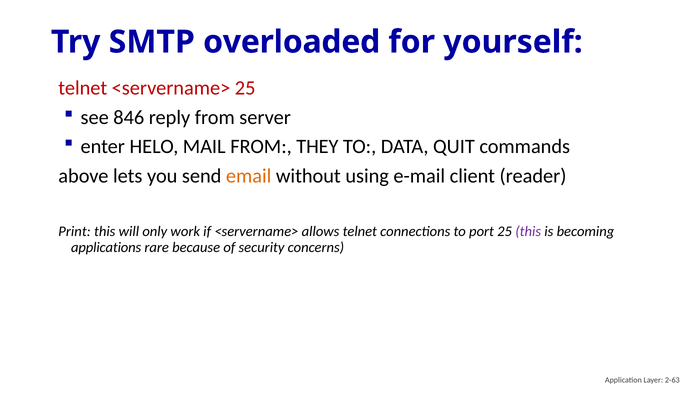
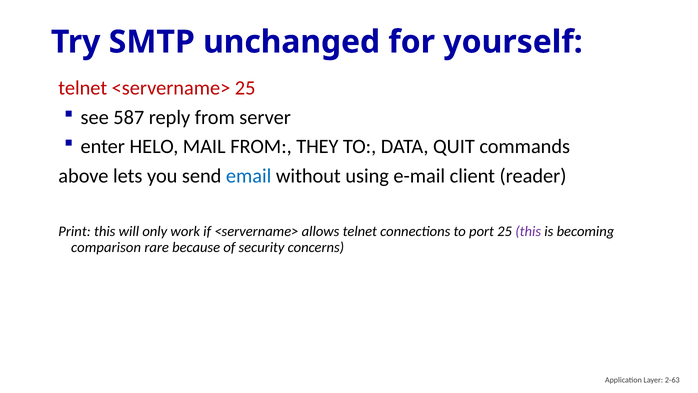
overloaded: overloaded -> unchanged
846: 846 -> 587
email colour: orange -> blue
applications: applications -> comparison
